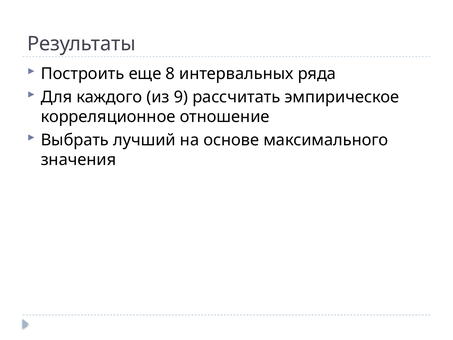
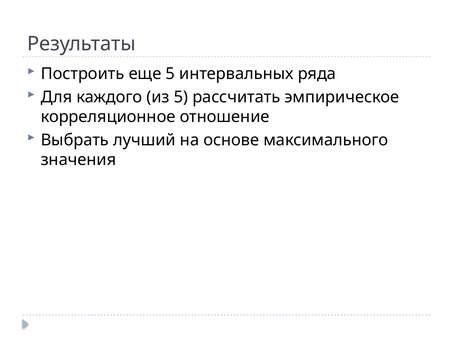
еще 8: 8 -> 5
из 9: 9 -> 5
